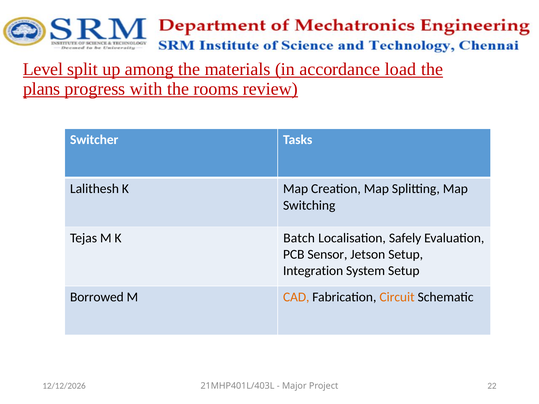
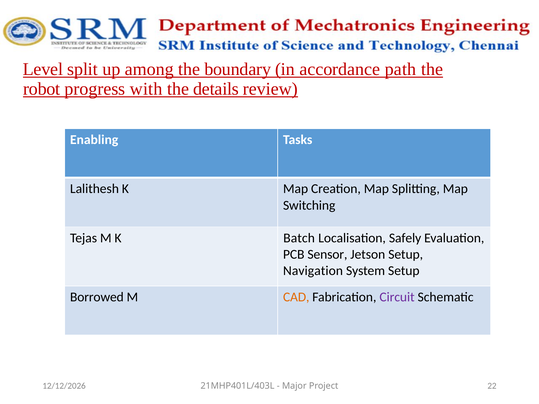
materials: materials -> boundary
load: load -> path
plans: plans -> robot
rooms: rooms -> details
Switcher: Switcher -> Enabling
Integration: Integration -> Navigation
Circuit colour: orange -> purple
